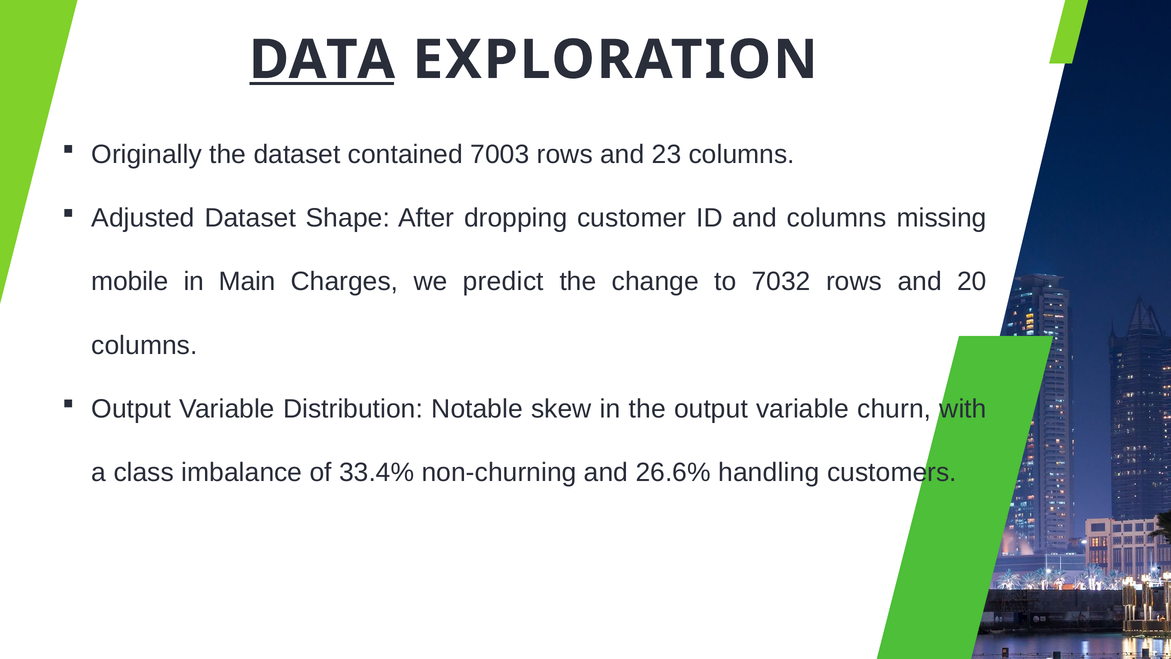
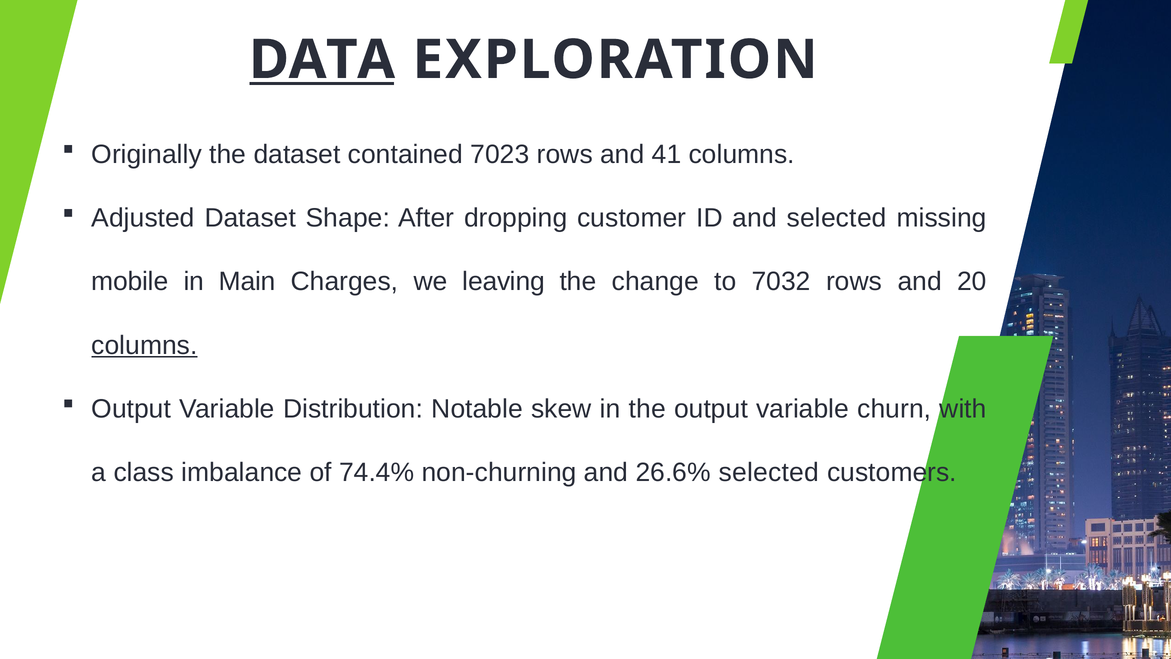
7003: 7003 -> 7023
23: 23 -> 41
and columns: columns -> selected
predict: predict -> leaving
columns at (144, 345) underline: none -> present
33.4%: 33.4% -> 74.4%
26.6% handling: handling -> selected
